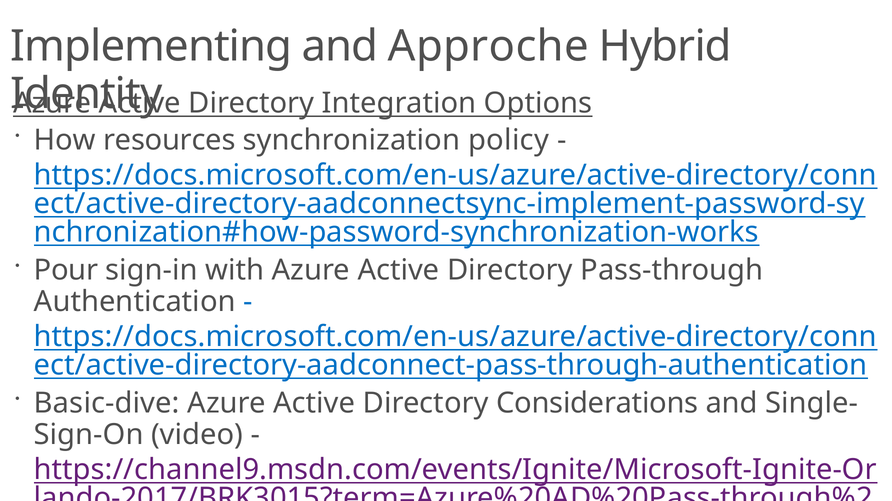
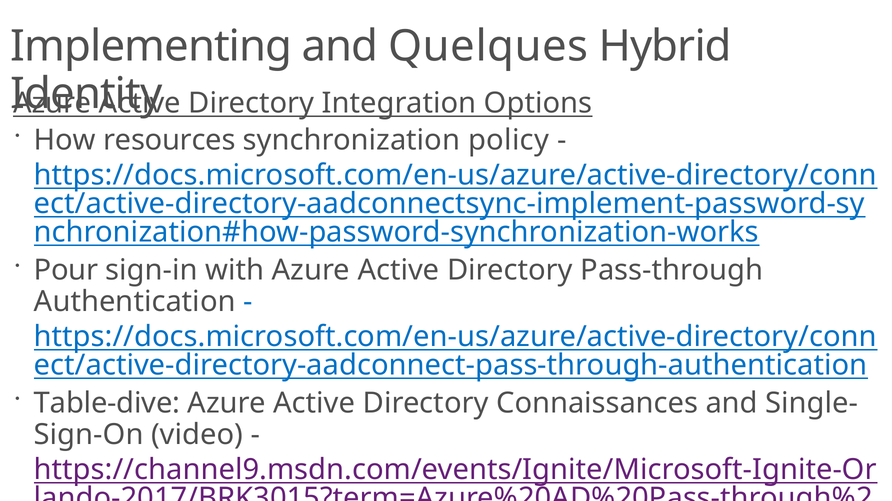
Approche: Approche -> Quelques
Basic-dive: Basic-dive -> Table-dive
Considerations: Considerations -> Connaissances
